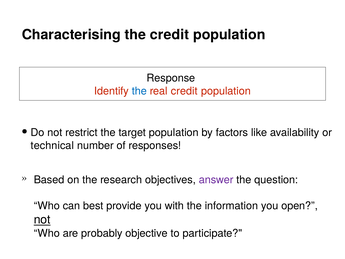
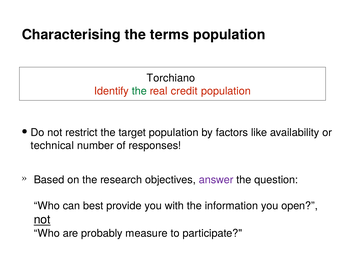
the credit: credit -> terms
Response: Response -> Torchiano
the at (139, 91) colour: blue -> green
objective: objective -> measure
